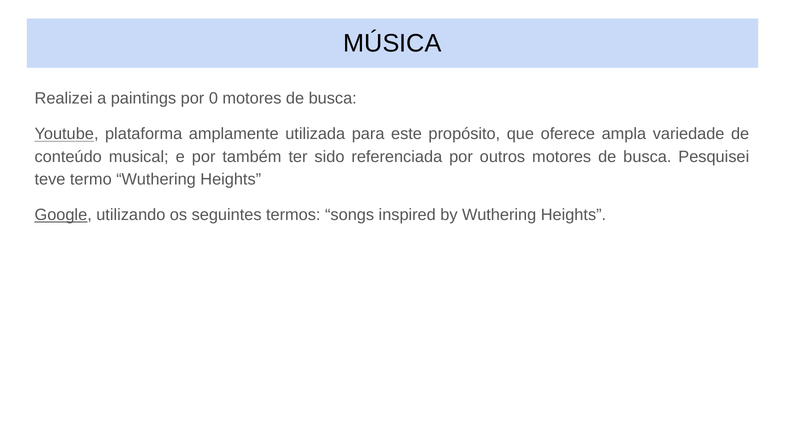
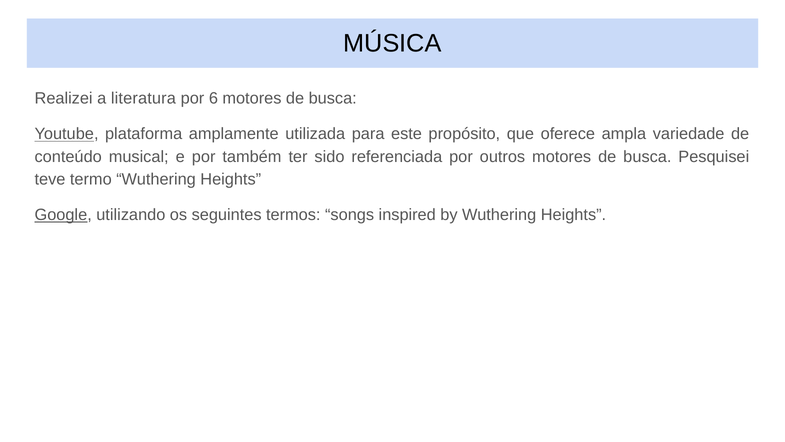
paintings: paintings -> literatura
0: 0 -> 6
